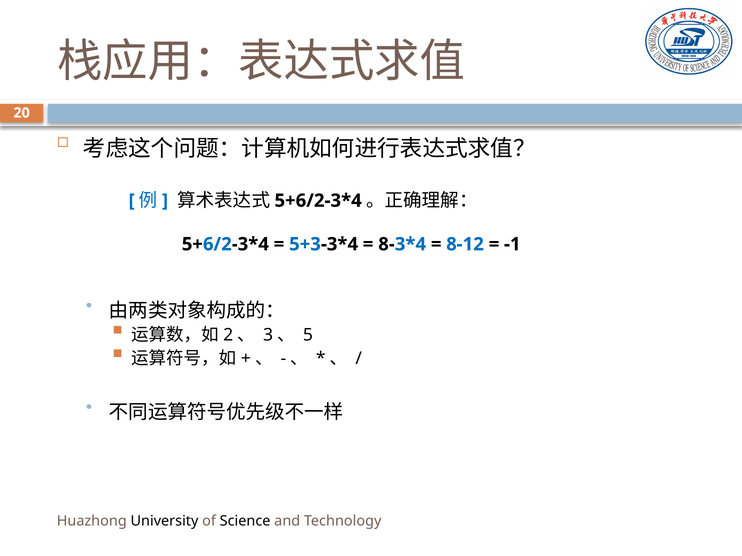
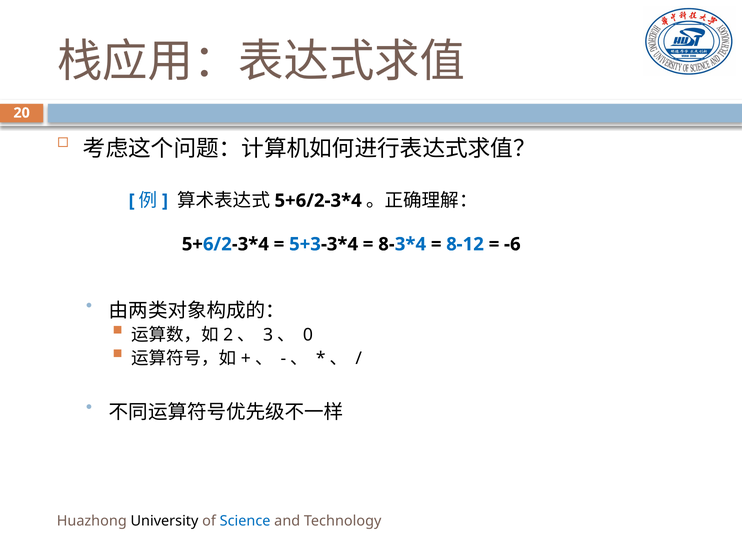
-1: -1 -> -6
5: 5 -> 0
Science colour: black -> blue
